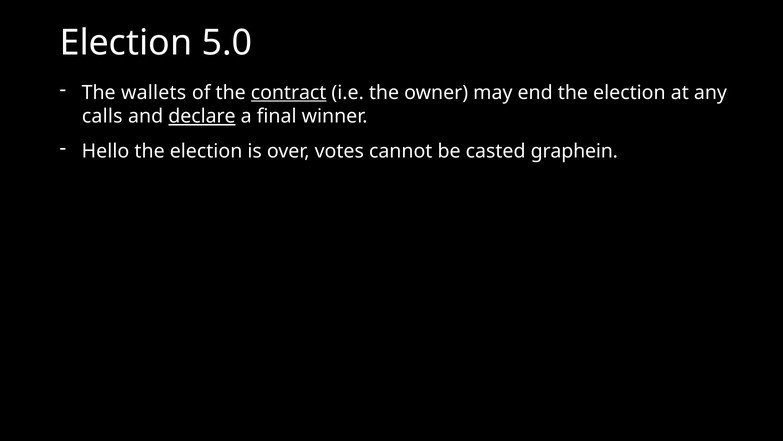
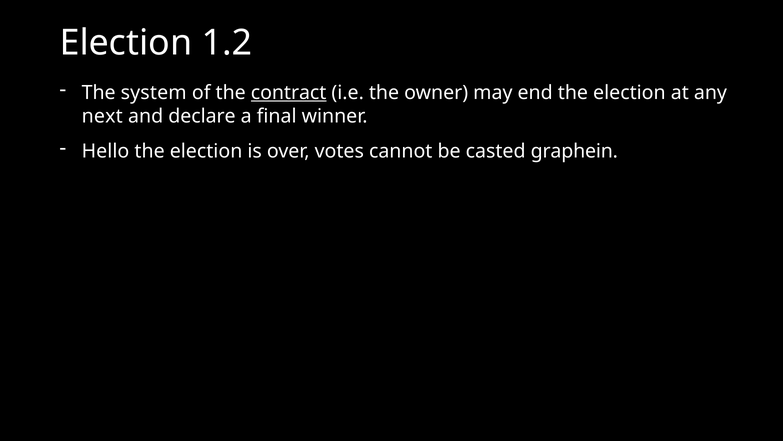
5.0: 5.0 -> 1.2
wallets: wallets -> system
calls: calls -> next
declare underline: present -> none
